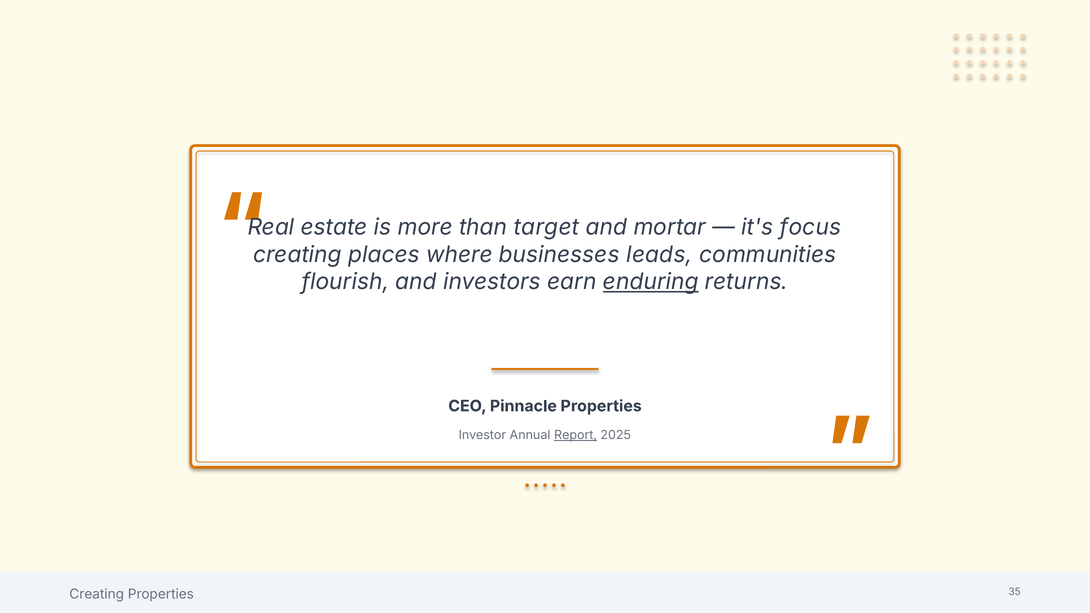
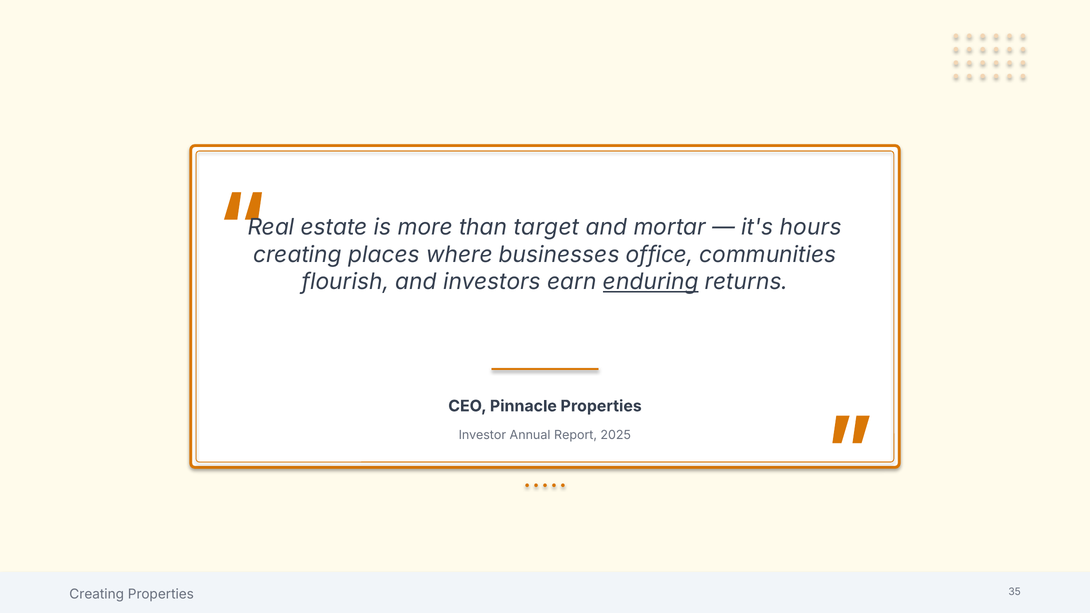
focus: focus -> hours
leads: leads -> office
Report underline: present -> none
